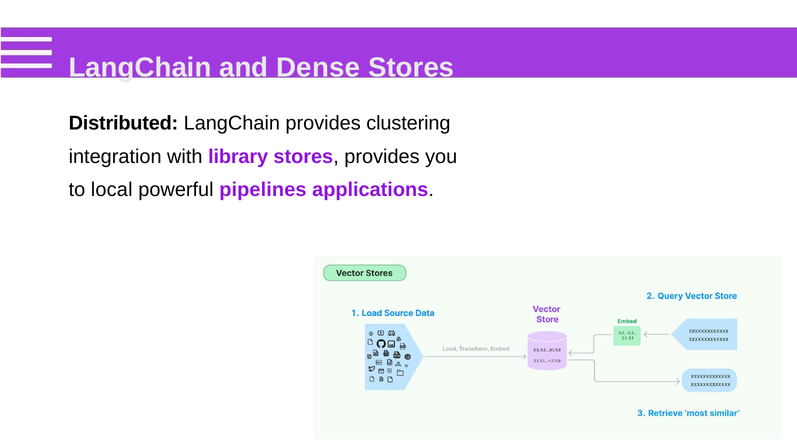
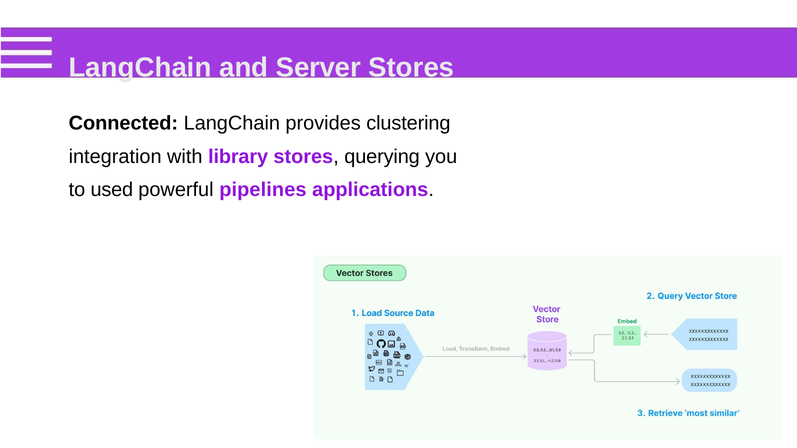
Dense: Dense -> Server
Distributed: Distributed -> Connected
stores provides: provides -> querying
local: local -> used
